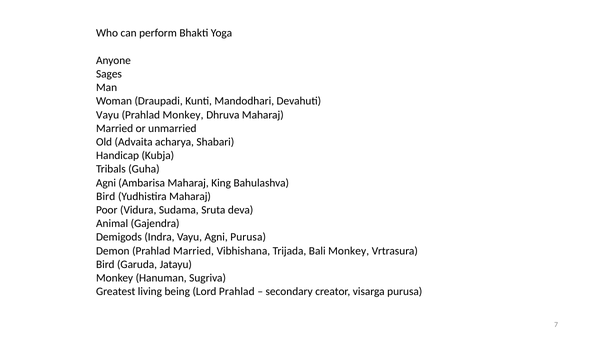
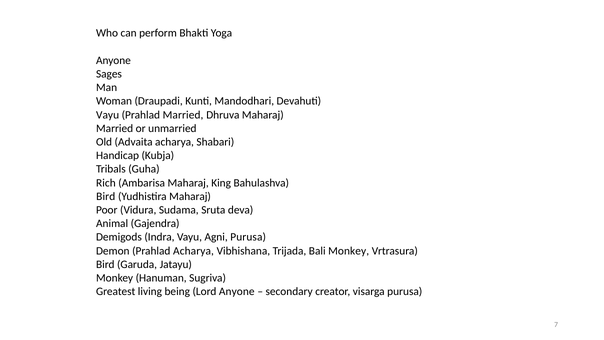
Prahlad Monkey: Monkey -> Married
Agni at (106, 183): Agni -> Rich
Prahlad Married: Married -> Acharya
Lord Prahlad: Prahlad -> Anyone
